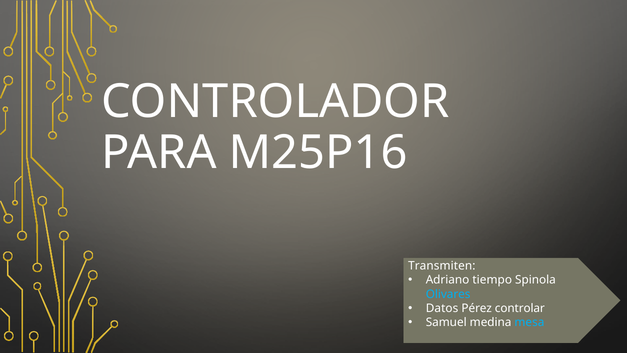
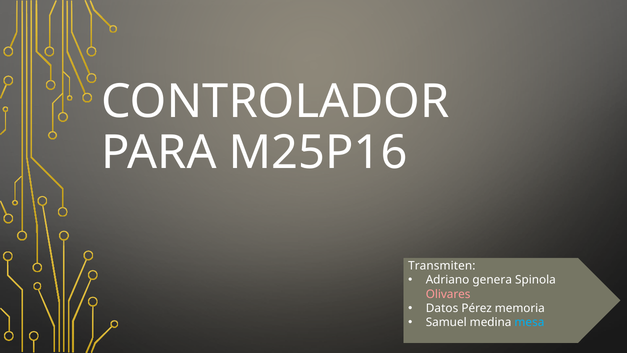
tiempo: tiempo -> genera
Olivares colour: light blue -> pink
controlar: controlar -> memoria
